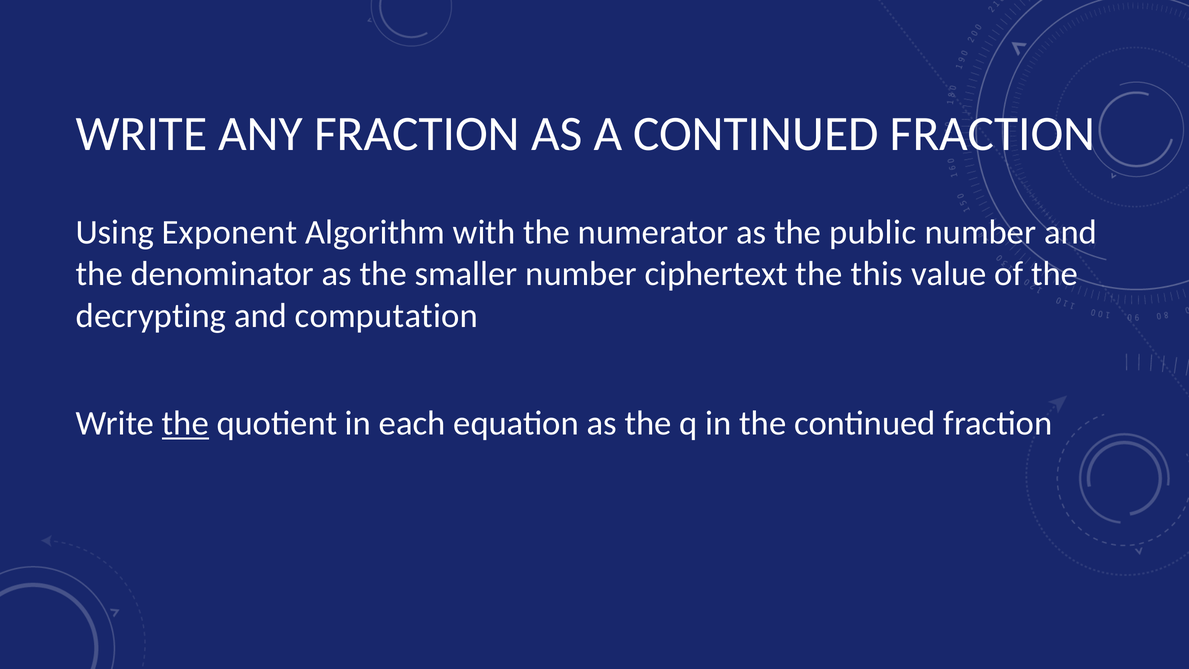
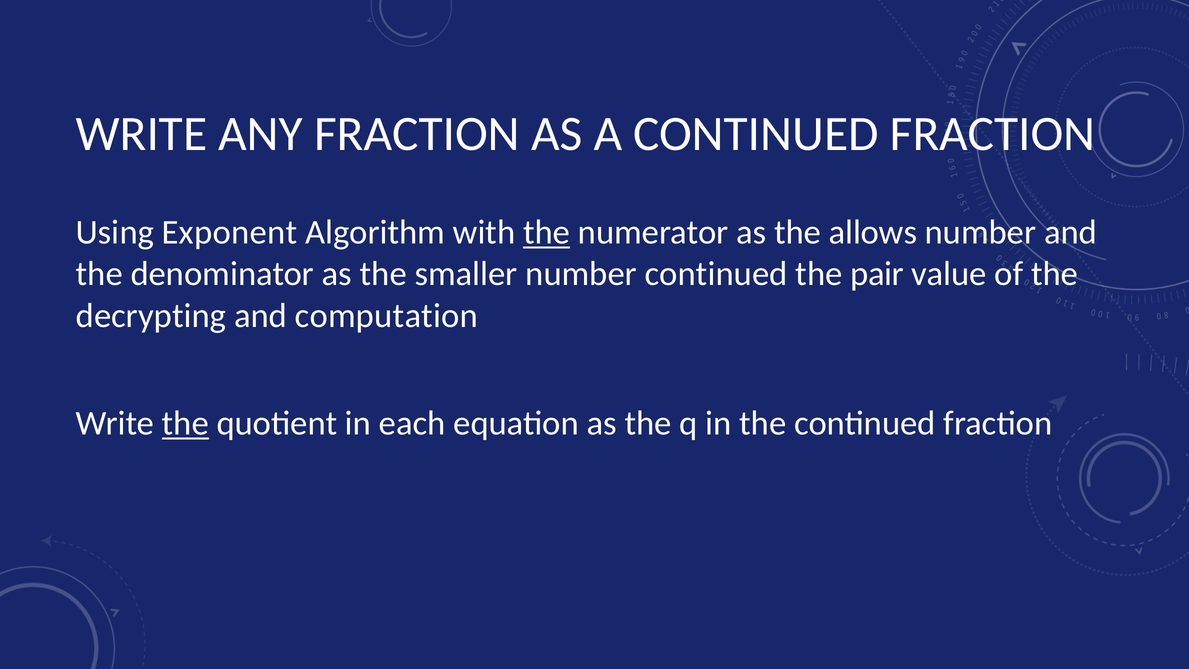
the at (547, 232) underline: none -> present
public: public -> allows
number ciphertext: ciphertext -> continued
this: this -> pair
